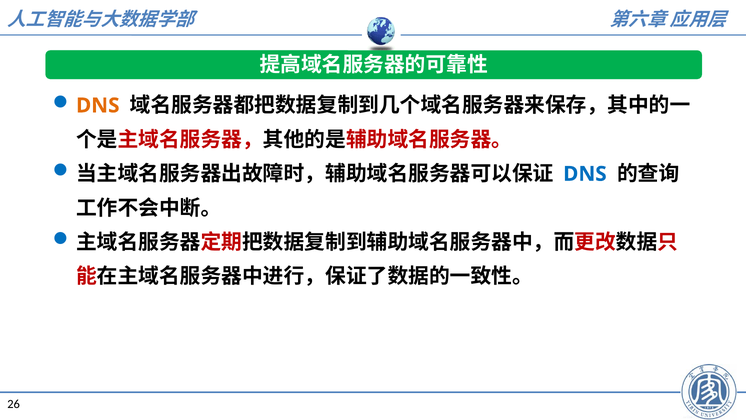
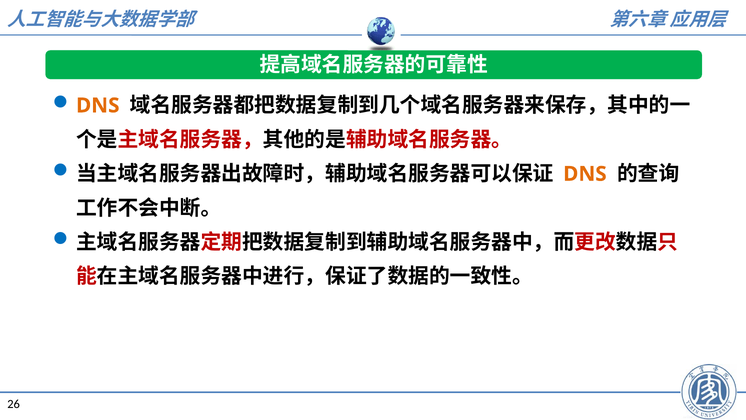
DNS at (585, 174) colour: blue -> orange
